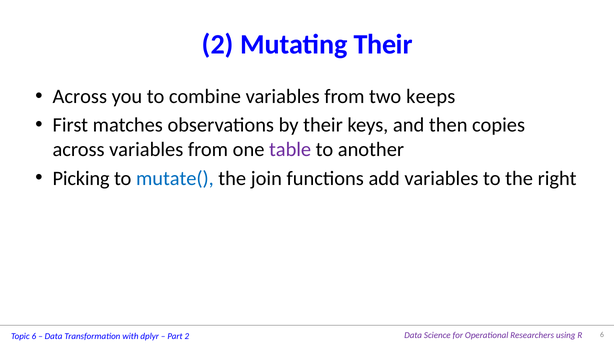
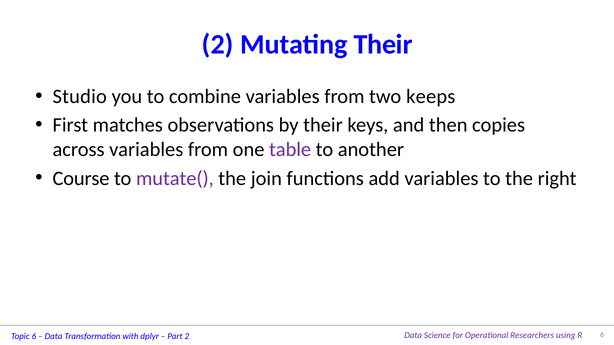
Across at (80, 97): Across -> Studio
Picking: Picking -> Course
mutate( colour: blue -> purple
